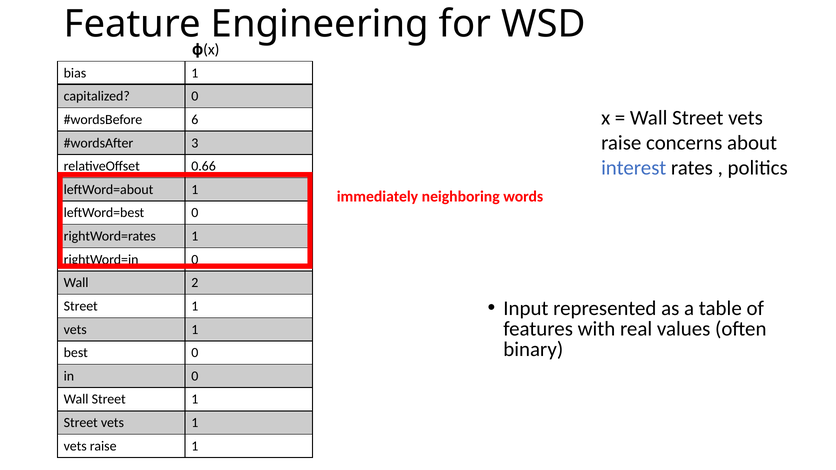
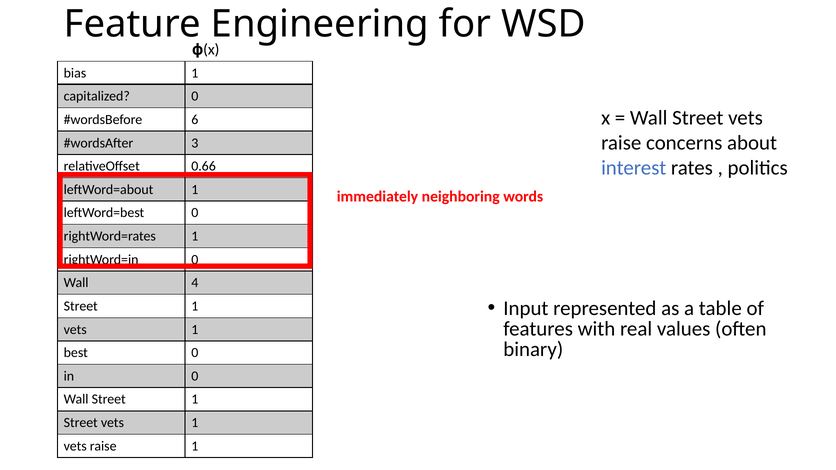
2: 2 -> 4
